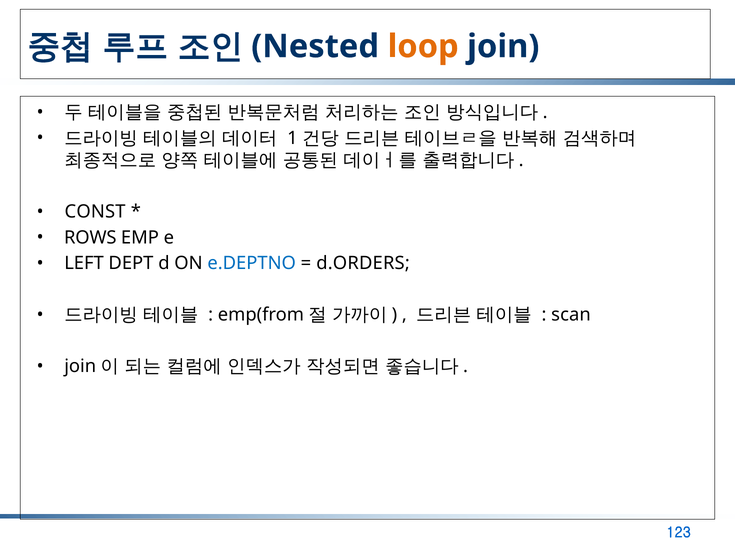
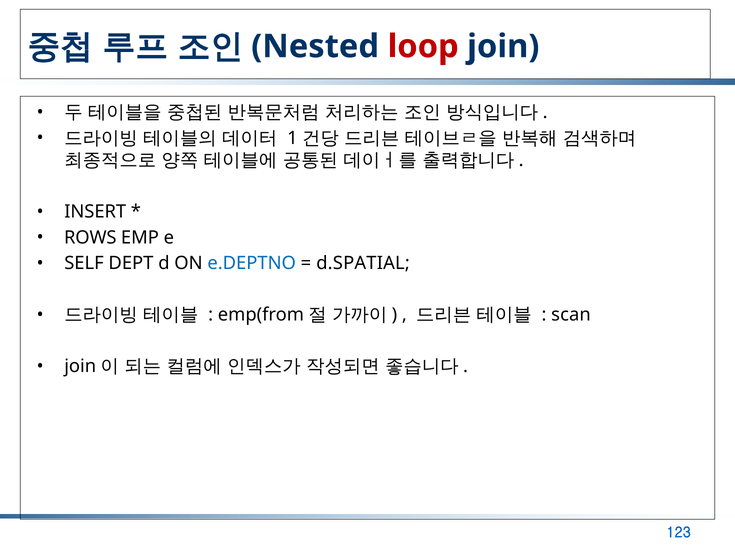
loop colour: orange -> red
CONST: CONST -> INSERT
LEFT: LEFT -> SELF
d.ORDERS: d.ORDERS -> d.SPATIAL
